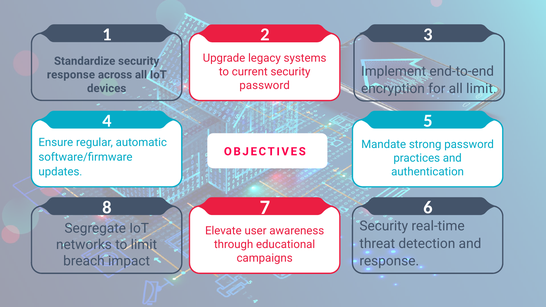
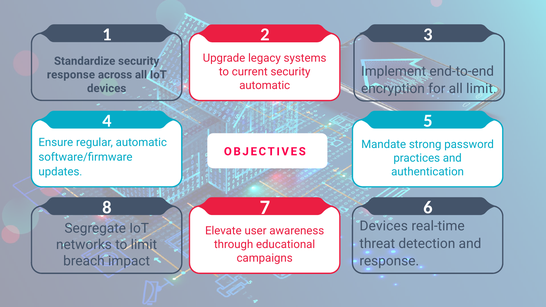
password at (265, 85): password -> automatic
Security at (384, 226): Security -> Devices
